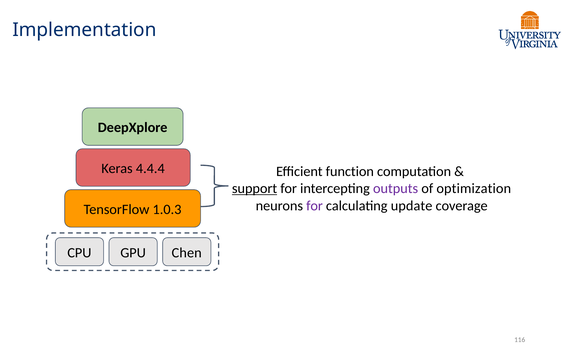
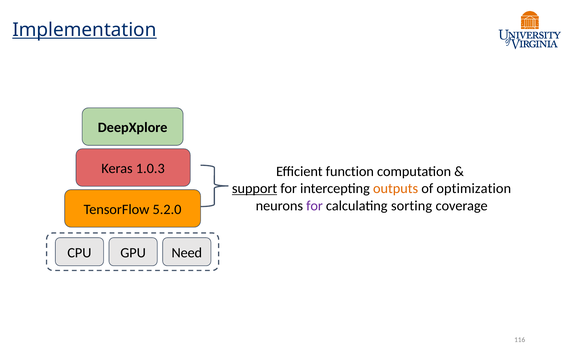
Implementation underline: none -> present
4.4.4: 4.4.4 -> 1.0.3
outputs colour: purple -> orange
update: update -> sorting
1.0.3: 1.0.3 -> 5.2.0
Chen: Chen -> Need
